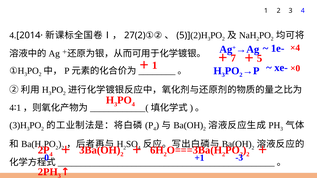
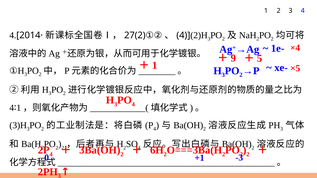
5 at (183, 35): 5 -> 4
7: 7 -> 9
×0: ×0 -> ×5
